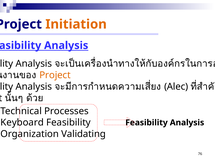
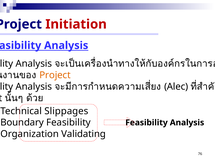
Initiation colour: orange -> red
Processes: Processes -> Slippages
Keyboard: Keyboard -> Boundary
